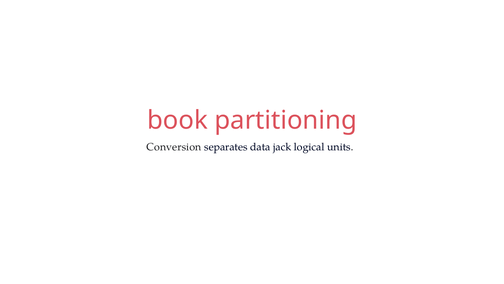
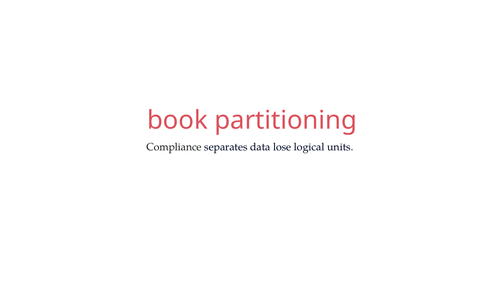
Conversion: Conversion -> Compliance
jack: jack -> lose
